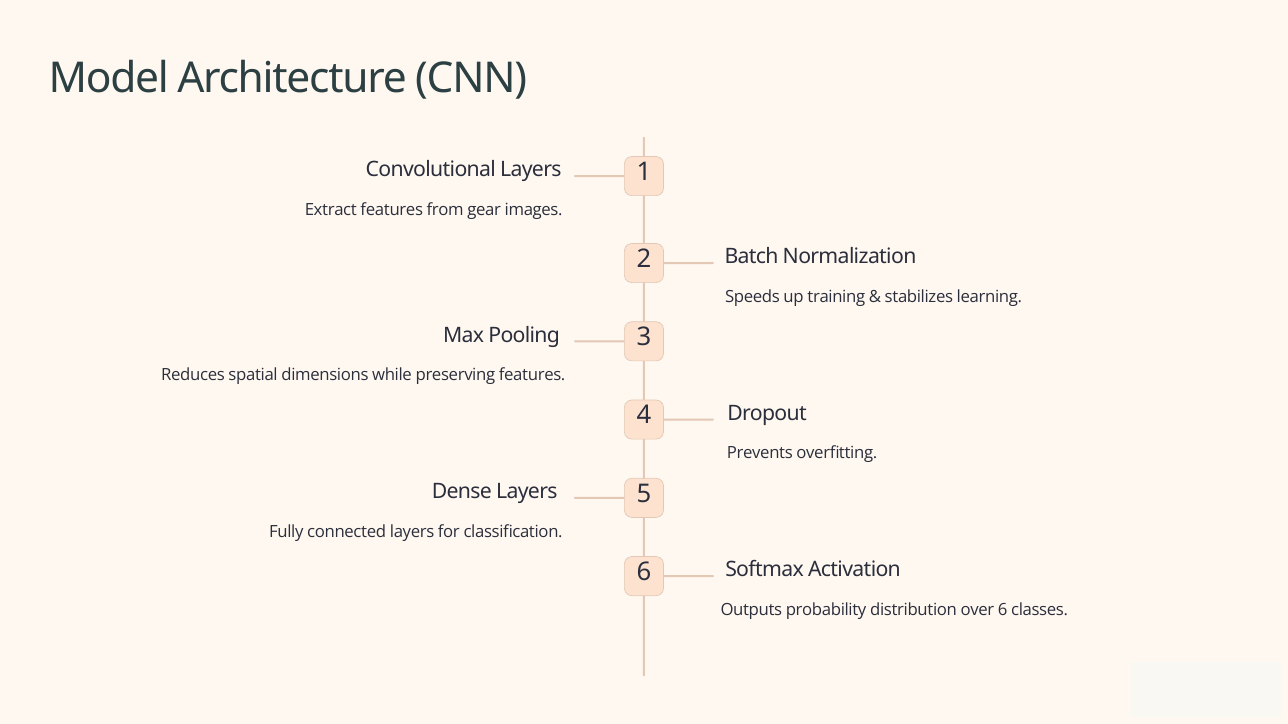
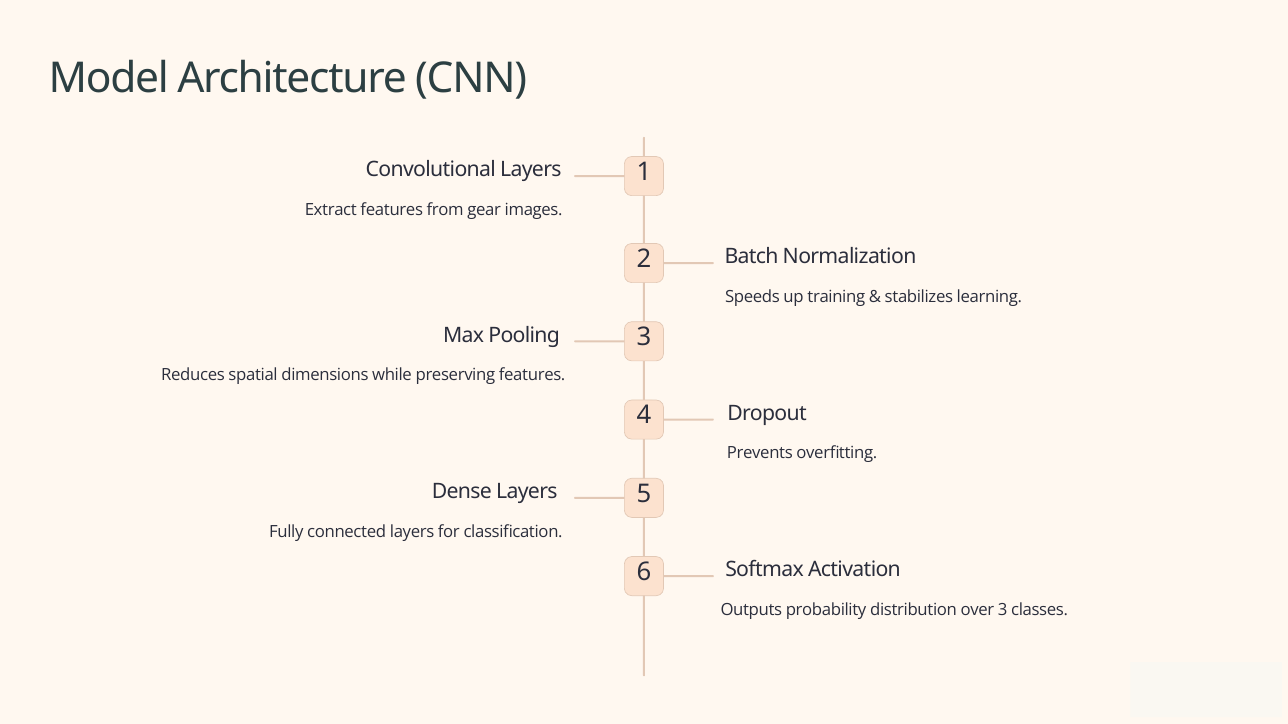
over 6: 6 -> 3
